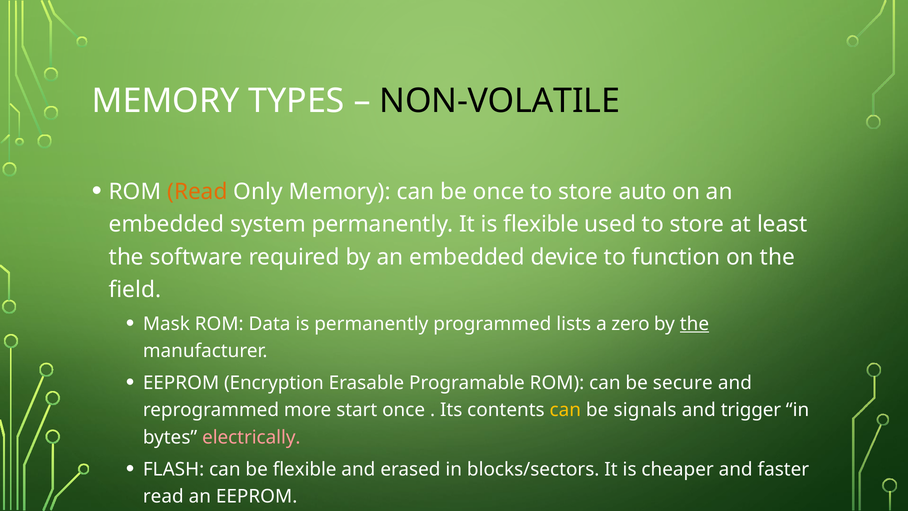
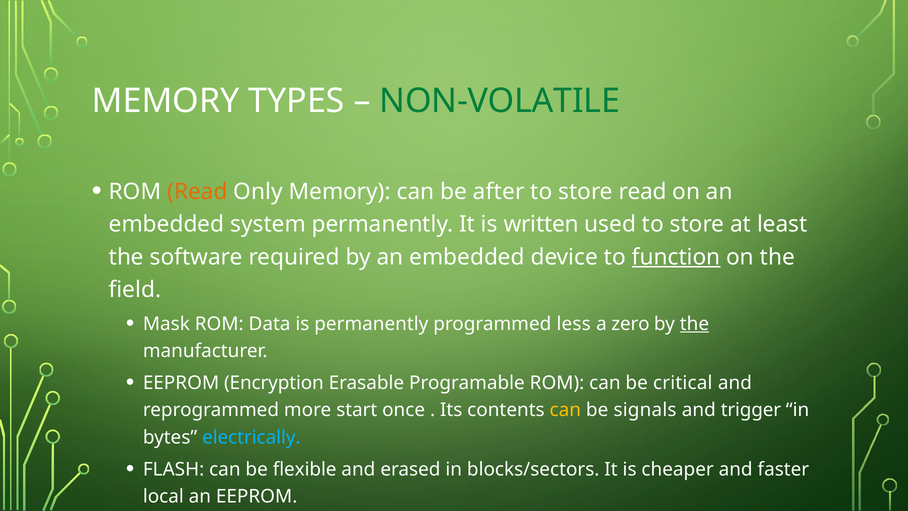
NON-VOLATILE colour: black -> green
be once: once -> after
store auto: auto -> read
is flexible: flexible -> written
function underline: none -> present
lists: lists -> less
secure: secure -> critical
electrically colour: pink -> light blue
read at (163, 496): read -> local
